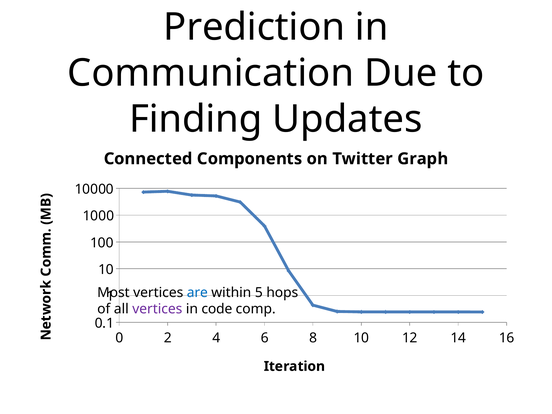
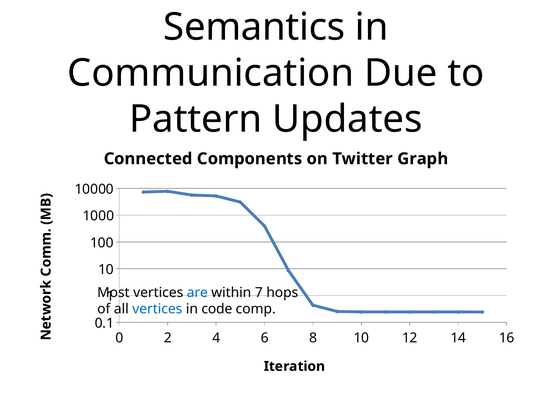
Prediction: Prediction -> Semantics
Finding: Finding -> Pattern
5: 5 -> 7
vertices at (157, 309) colour: purple -> blue
